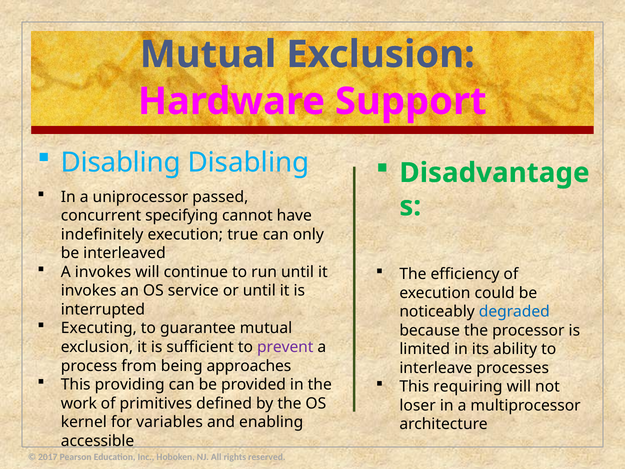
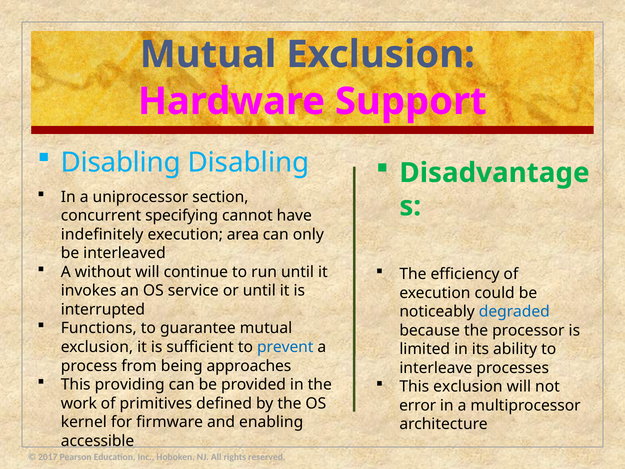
passed: passed -> section
true: true -> area
A invokes: invokes -> without
Executing: Executing -> Functions
prevent colour: purple -> blue
This requiring: requiring -> exclusion
loser: loser -> error
variables: variables -> firmware
